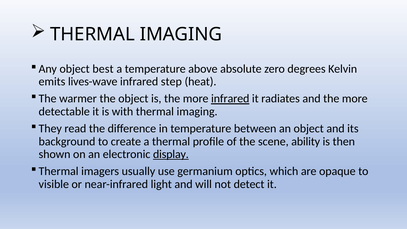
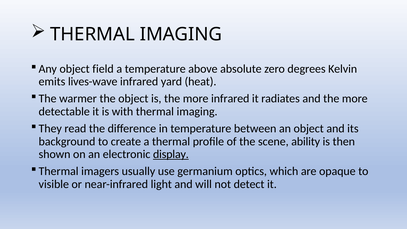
best: best -> field
step: step -> yard
infrared at (230, 99) underline: present -> none
